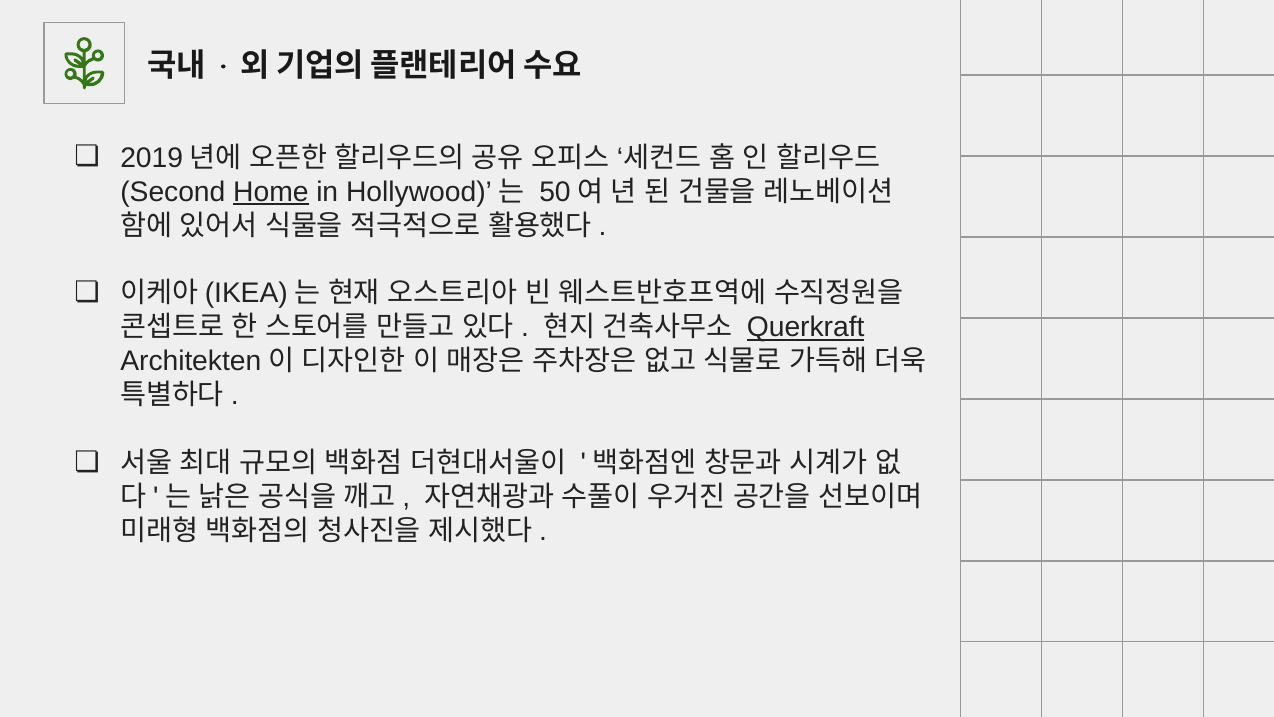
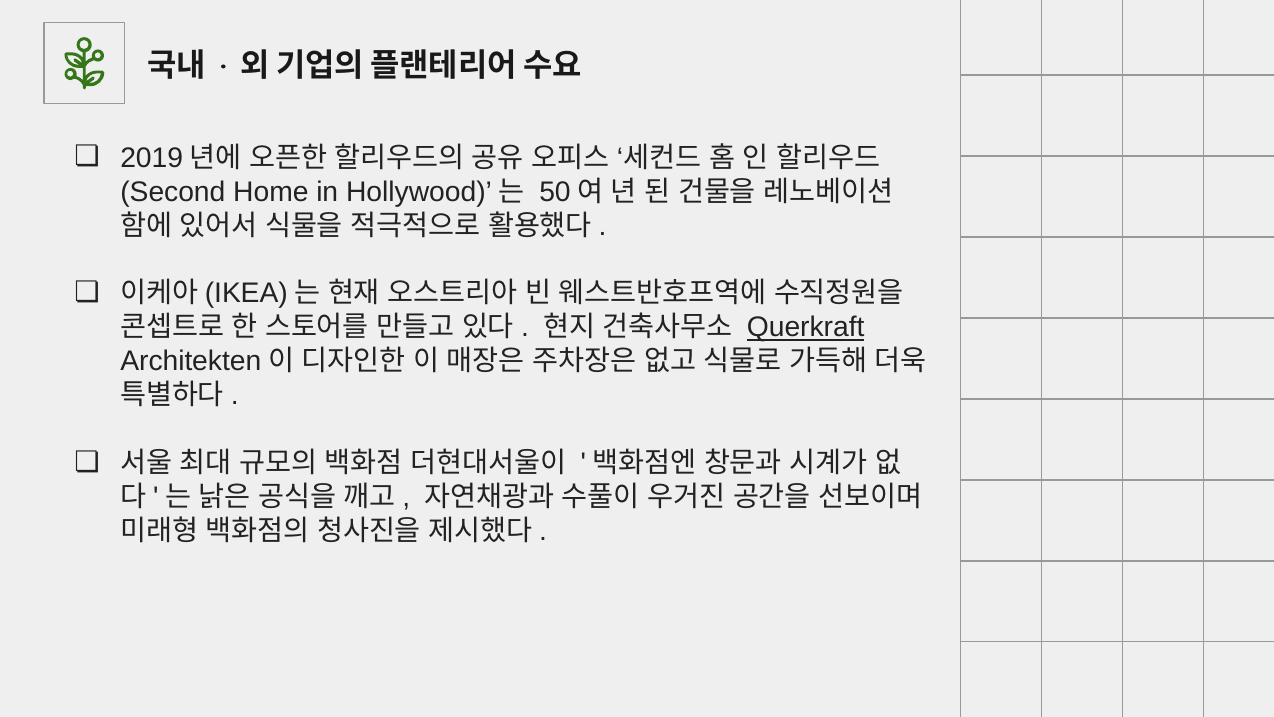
Home underline: present -> none
